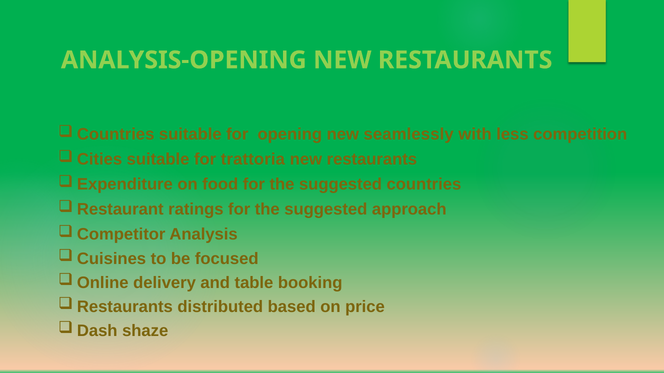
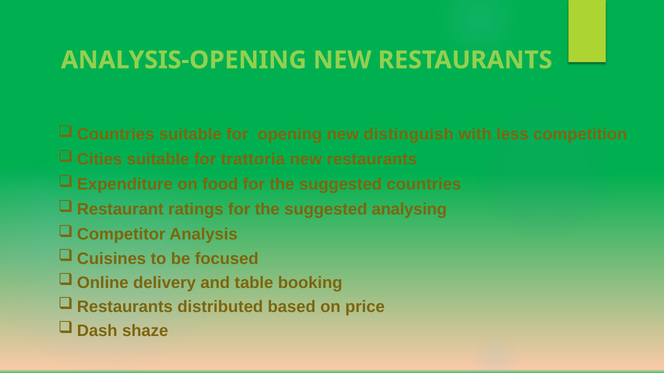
seamlessly: seamlessly -> distinguish
approach: approach -> analysing
